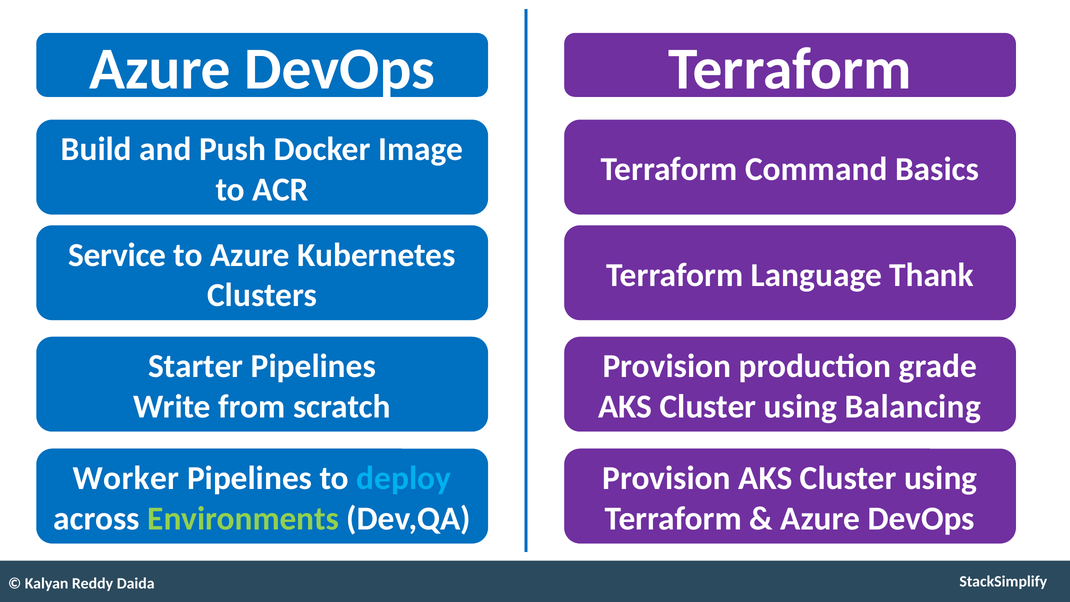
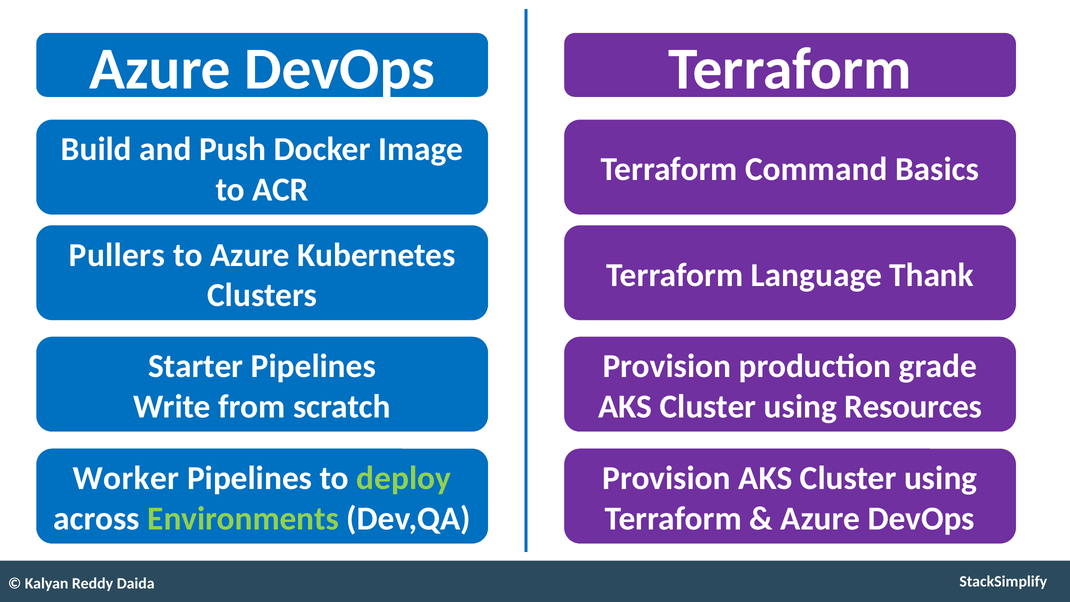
Service: Service -> Pullers
Balancing: Balancing -> Resources
deploy colour: light blue -> light green
